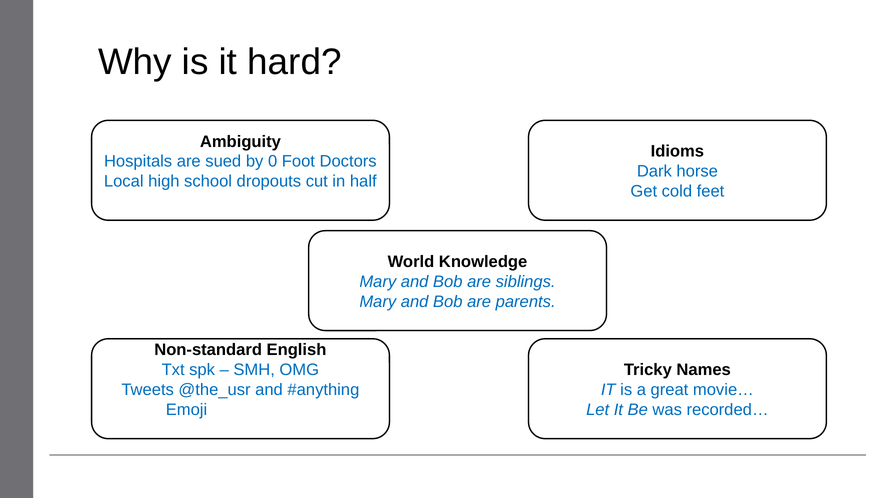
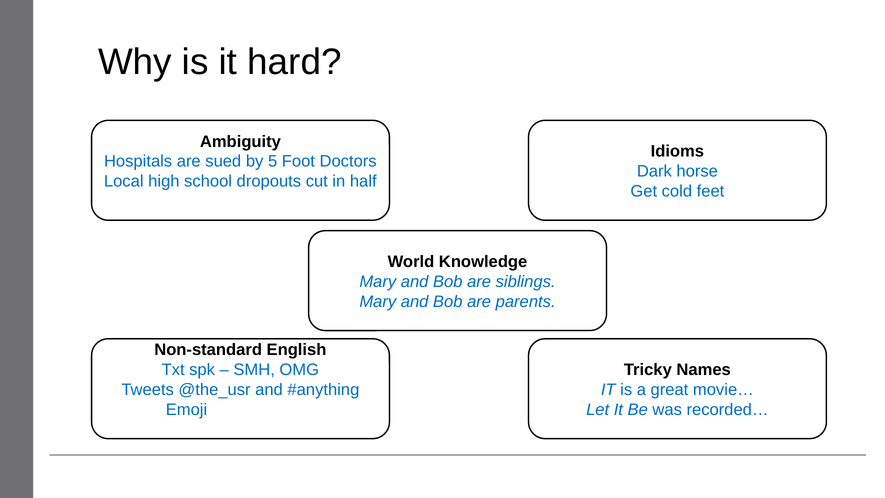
0: 0 -> 5
